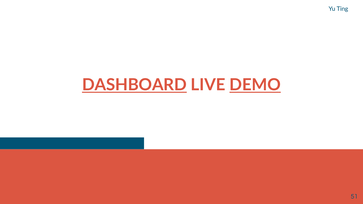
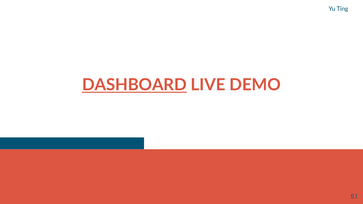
DEMO underline: present -> none
